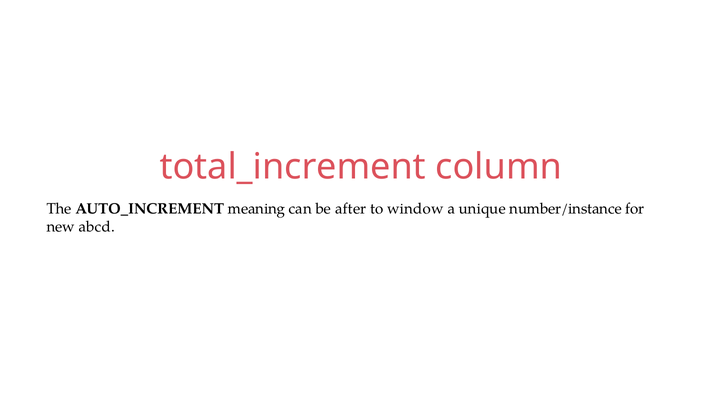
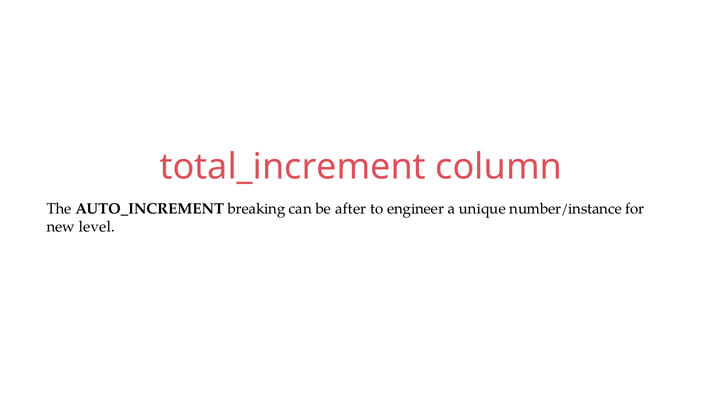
meaning: meaning -> breaking
window: window -> engineer
abcd: abcd -> level
